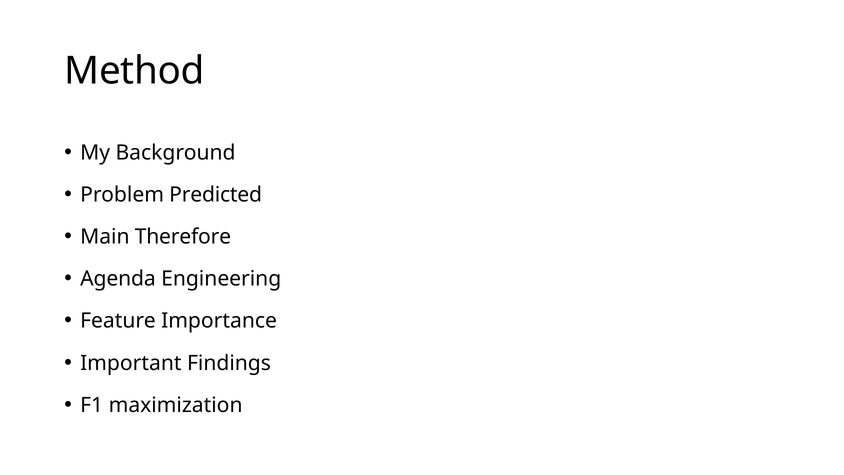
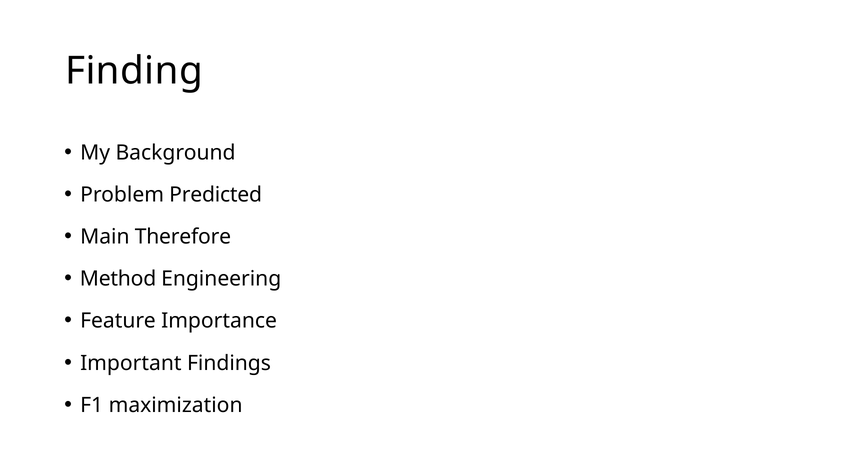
Method: Method -> Finding
Agenda: Agenda -> Method
